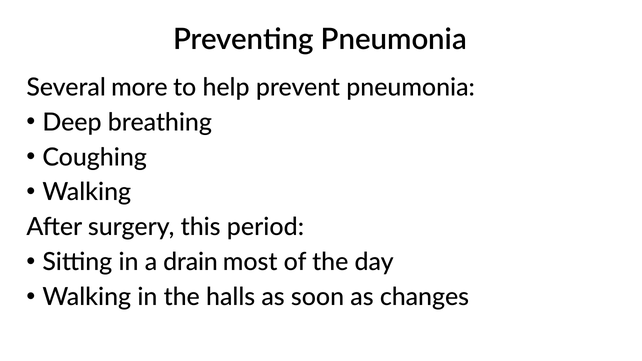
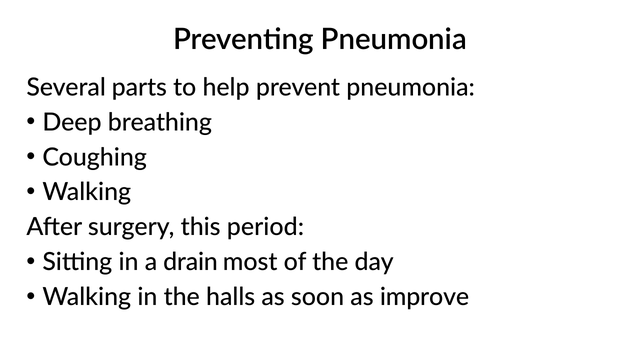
more: more -> parts
changes: changes -> improve
